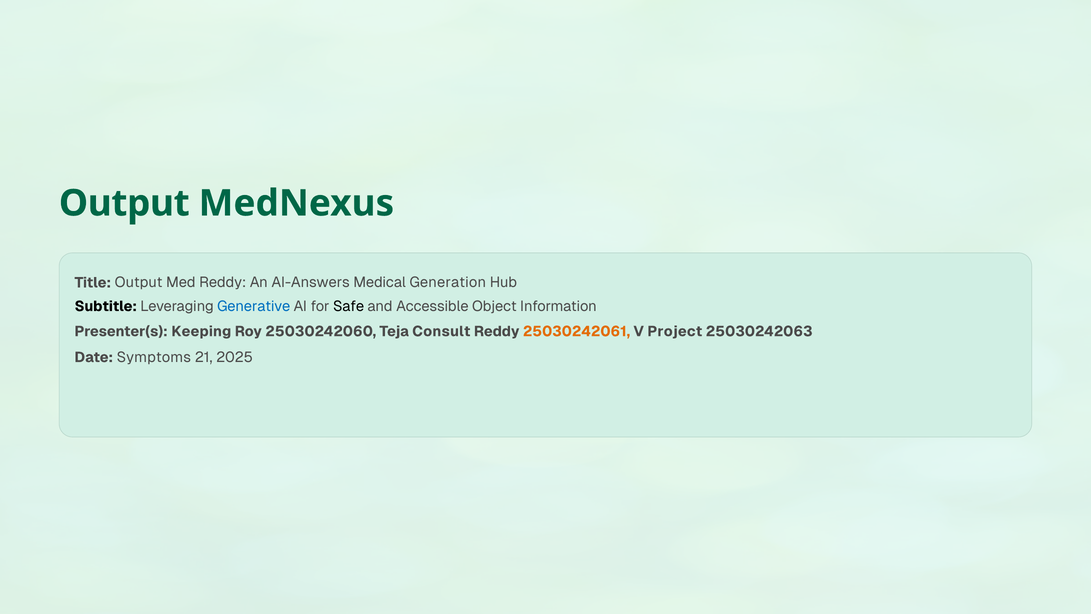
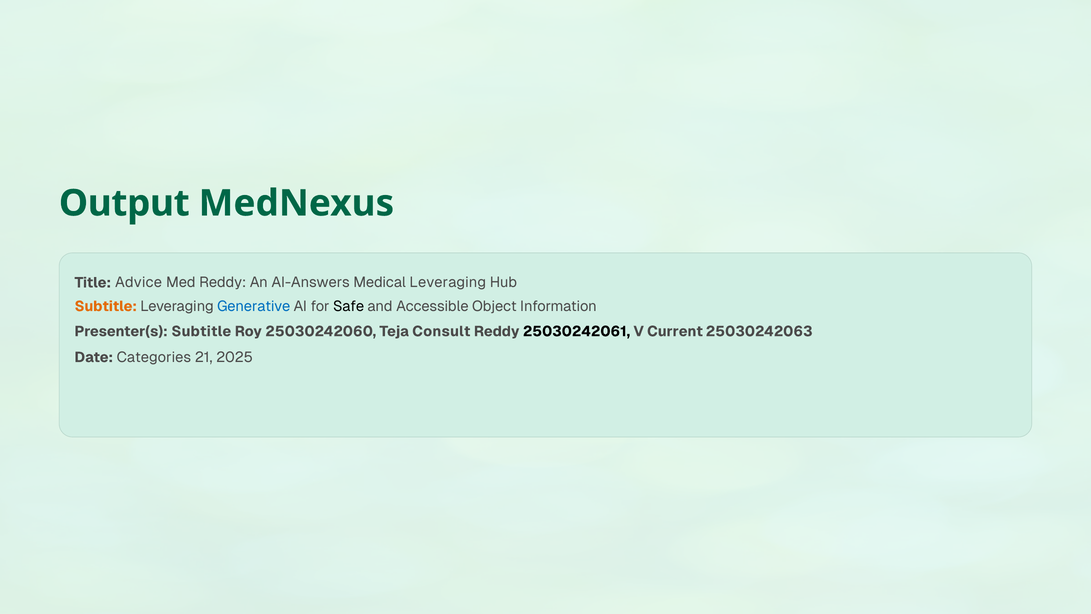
Title Output: Output -> Advice
Medical Generation: Generation -> Leveraging
Subtitle at (106, 306) colour: black -> orange
Presenter(s Keeping: Keeping -> Subtitle
25030242061 colour: orange -> black
Project: Project -> Current
Symptoms: Symptoms -> Categories
